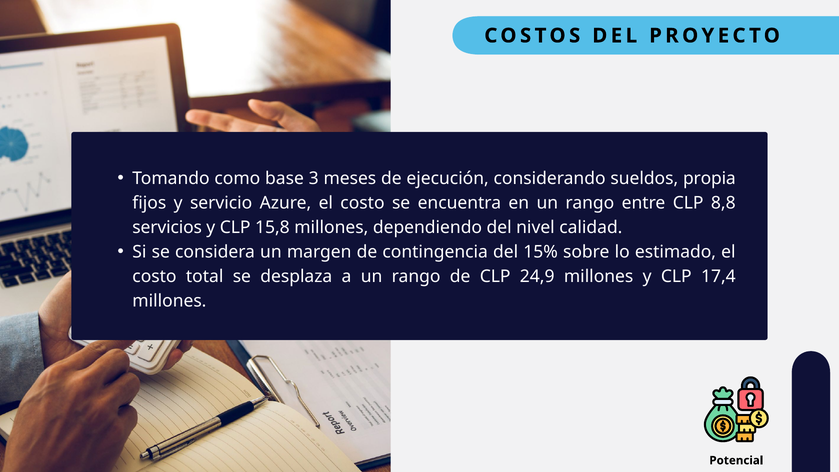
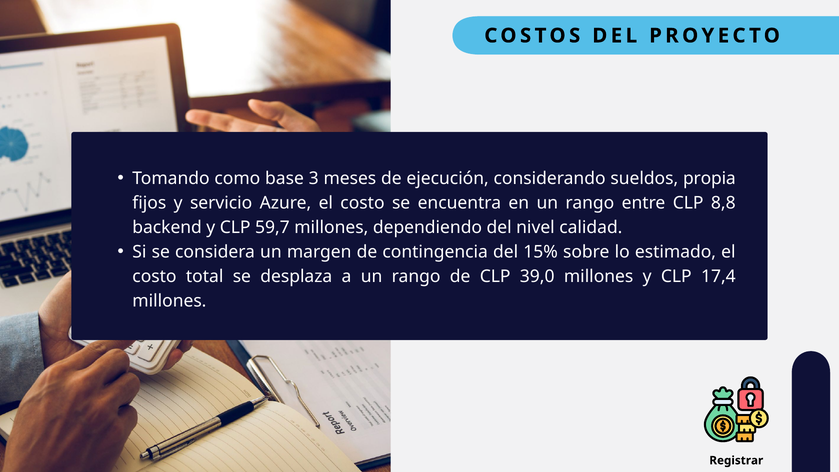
servicios: servicios -> backend
15,8: 15,8 -> 59,7
24,9: 24,9 -> 39,0
Potencial: Potencial -> Registrar
